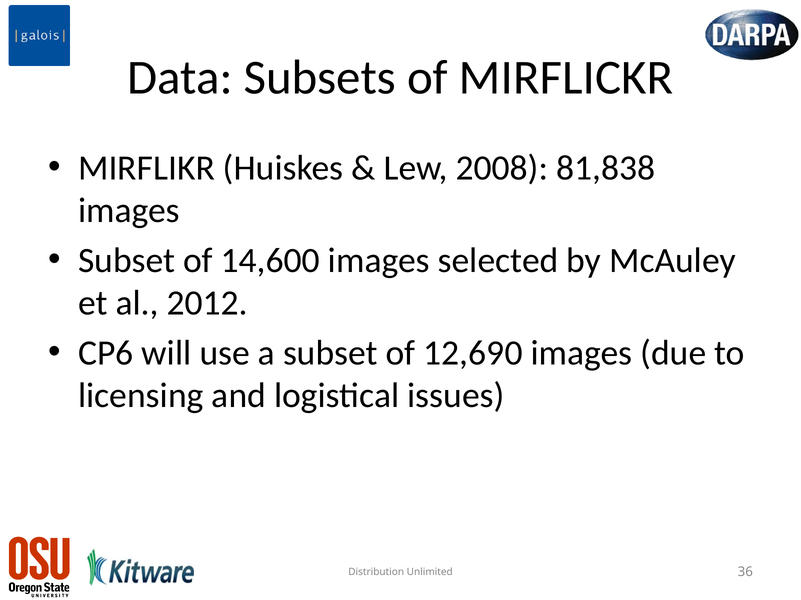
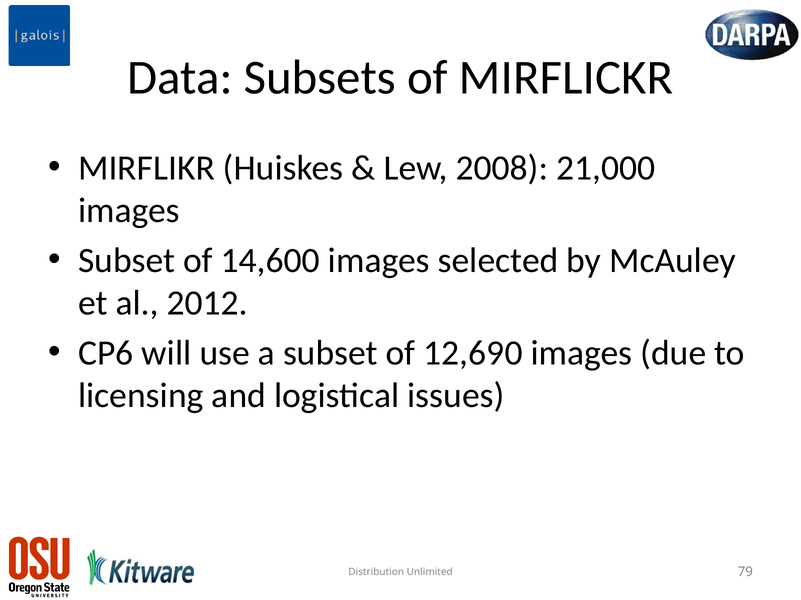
81,838: 81,838 -> 21,000
36: 36 -> 79
